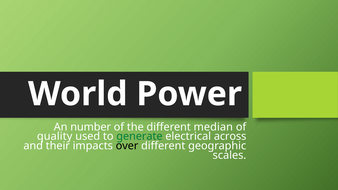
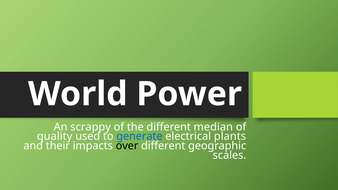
number: number -> scrappy
generate colour: green -> blue
across: across -> plants
